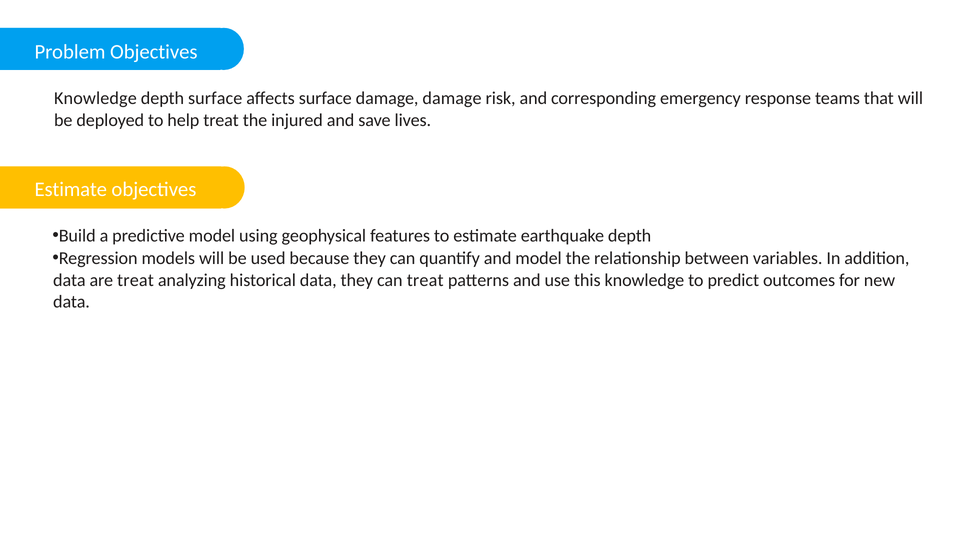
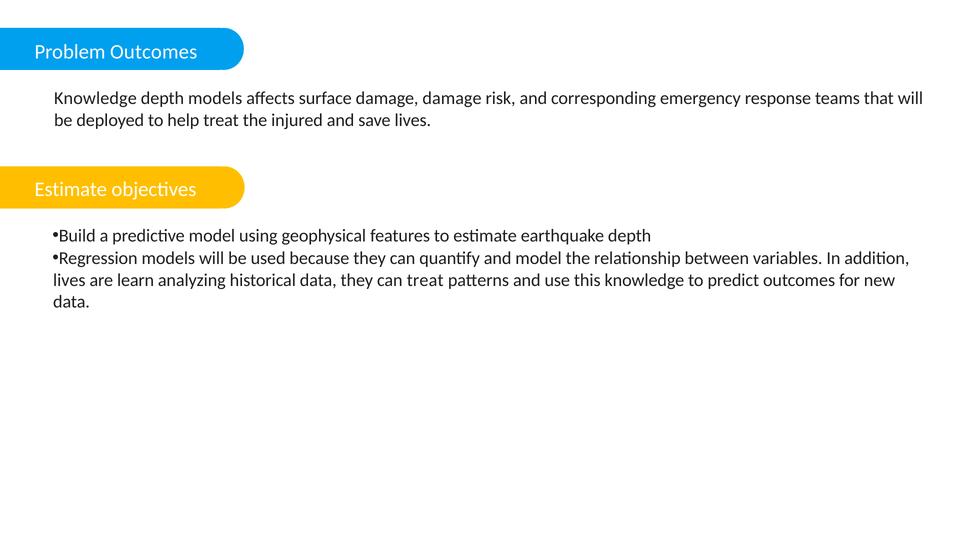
Problem Objectives: Objectives -> Outcomes
depth surface: surface -> models
data at (69, 280): data -> lives
are treat: treat -> learn
